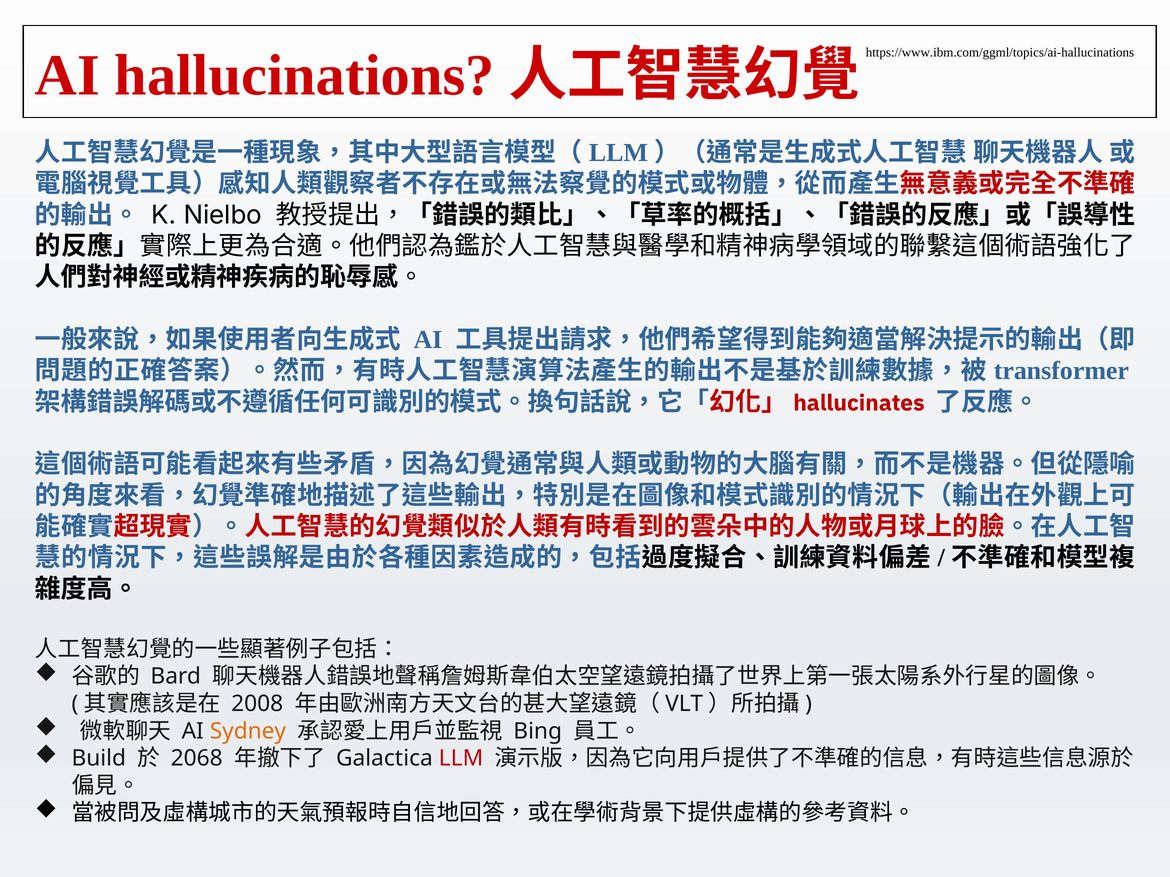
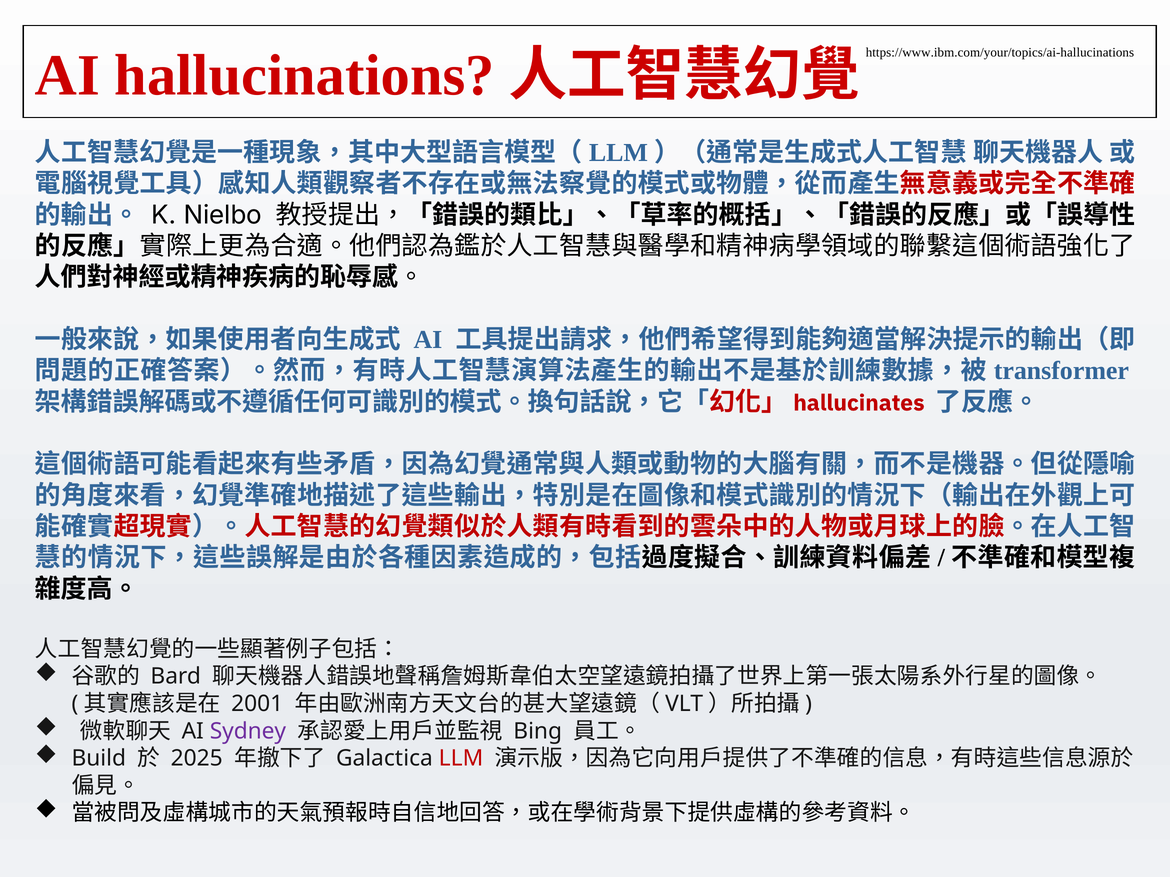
https://www.ibm.com/ggml/topics/ai-hallucinations: https://www.ibm.com/ggml/topics/ai-hallucinations -> https://www.ibm.com/your/topics/ai-hallucinations
2008: 2008 -> 2001
Sydney colour: orange -> purple
2068: 2068 -> 2025
